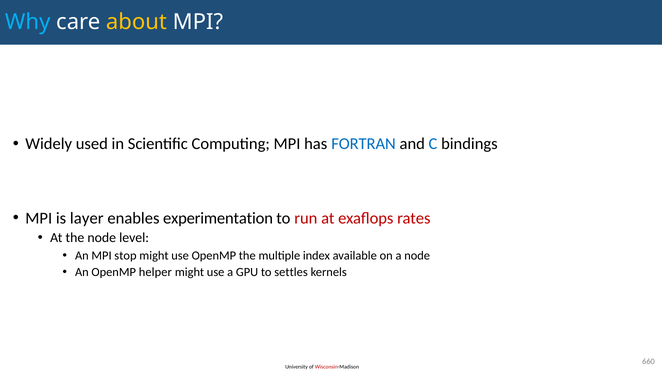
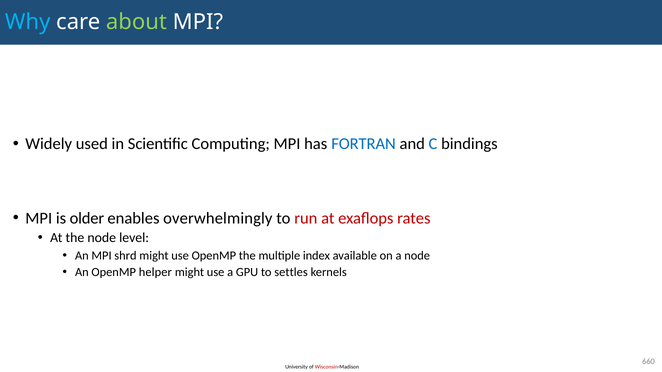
about colour: yellow -> light green
layer: layer -> older
experimentation: experimentation -> overwhelmingly
stop: stop -> shrd
